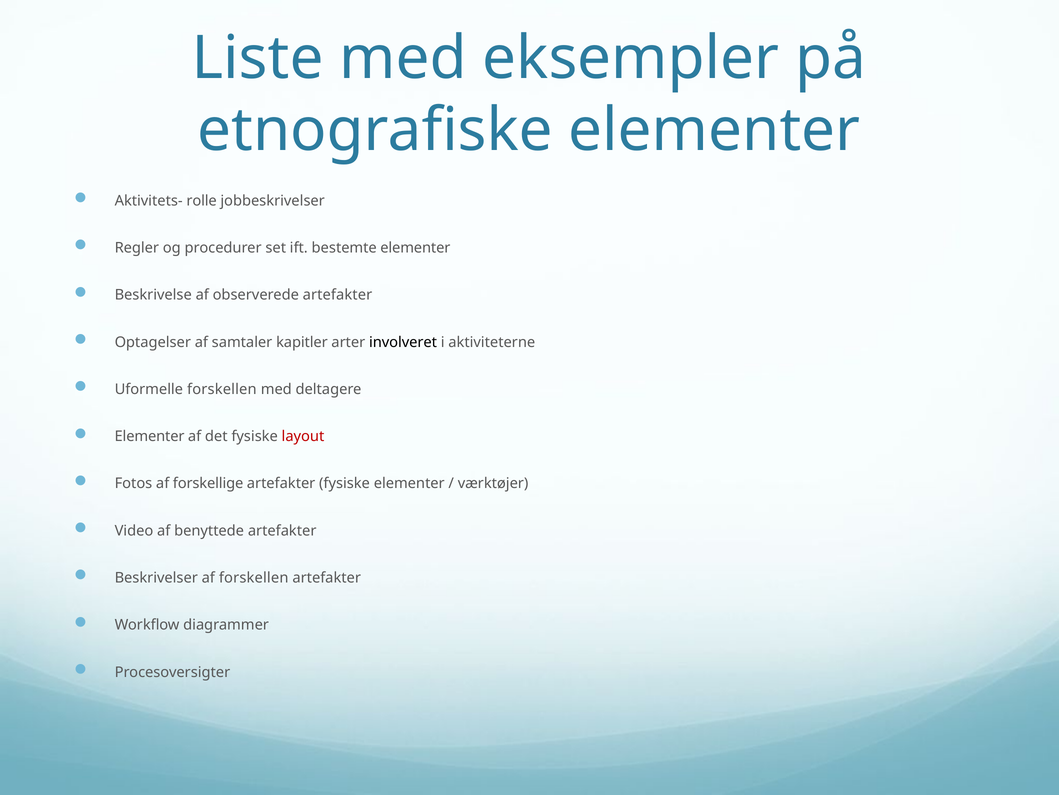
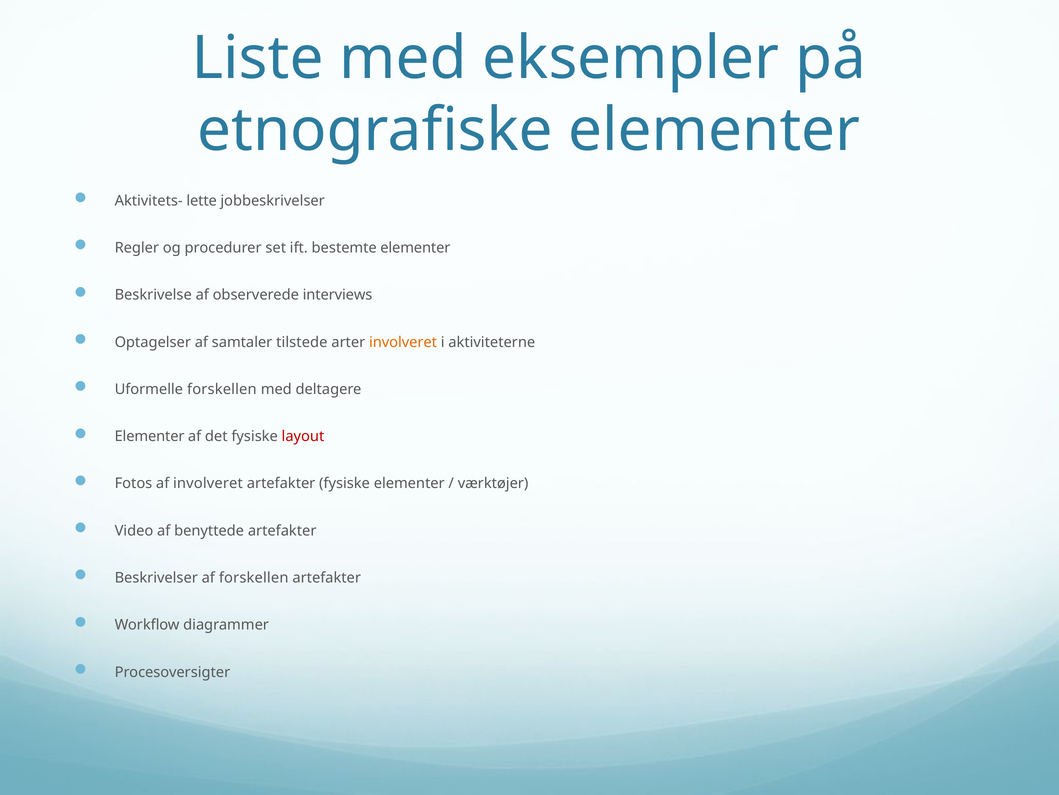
rolle: rolle -> lette
observerede artefakter: artefakter -> interviews
kapitler: kapitler -> tilstede
involveret at (403, 342) colour: black -> orange
af forskellige: forskellige -> involveret
